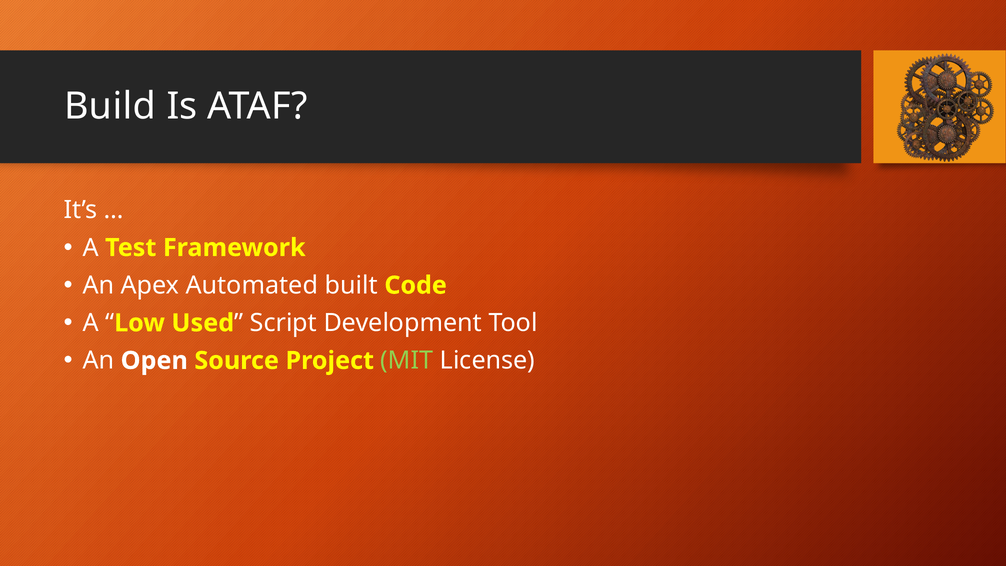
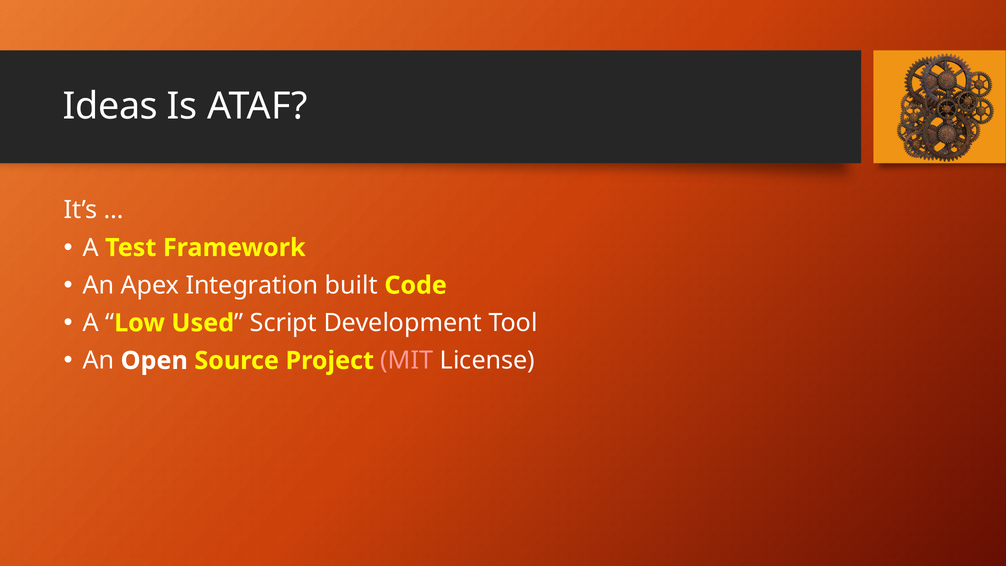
Build: Build -> Ideas
Automated: Automated -> Integration
MIT colour: light green -> pink
